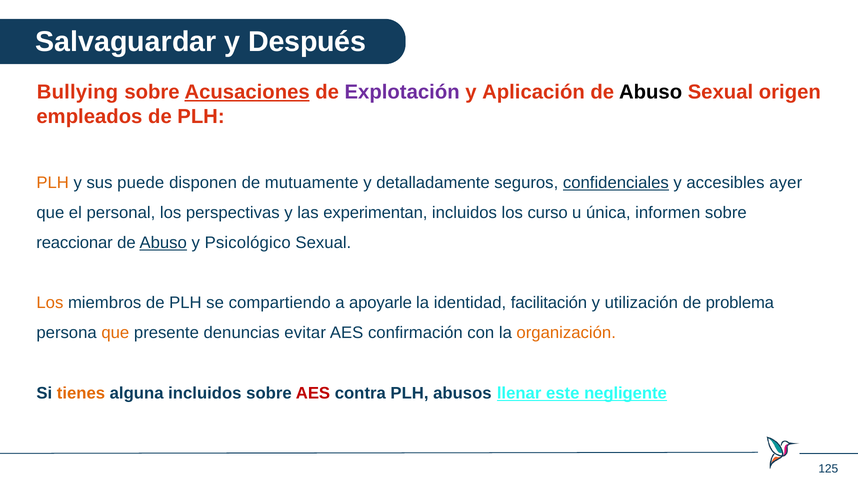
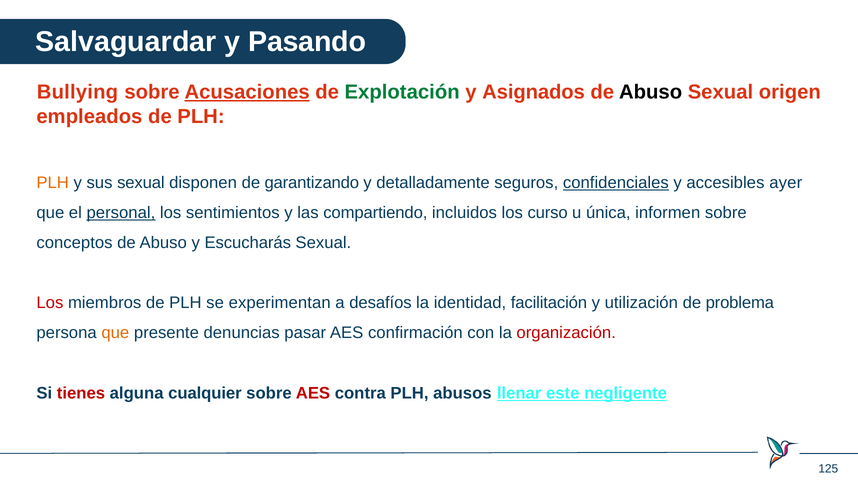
Después: Después -> Pasando
Explotación colour: purple -> green
Aplicación: Aplicación -> Asignados
sus puede: puede -> sexual
mutuamente: mutuamente -> garantizando
personal underline: none -> present
perspectivas: perspectivas -> sentimientos
experimentan: experimentan -> compartiendo
reaccionar: reaccionar -> conceptos
Abuso at (163, 243) underline: present -> none
Psicológico: Psicológico -> Escucharás
Los at (50, 303) colour: orange -> red
compartiendo: compartiendo -> experimentan
apoyarle: apoyarle -> desafíos
evitar: evitar -> pasar
organización colour: orange -> red
tienes colour: orange -> red
alguna incluidos: incluidos -> cualquier
